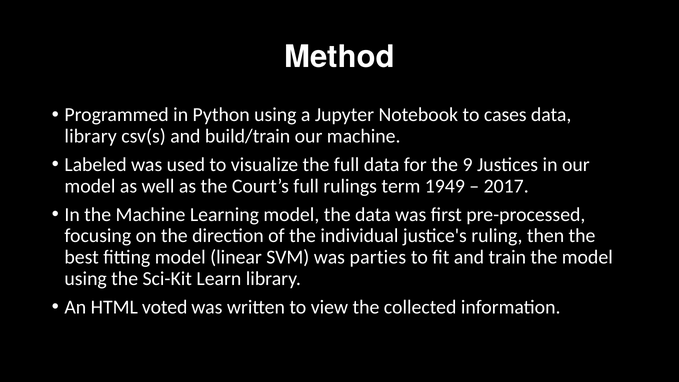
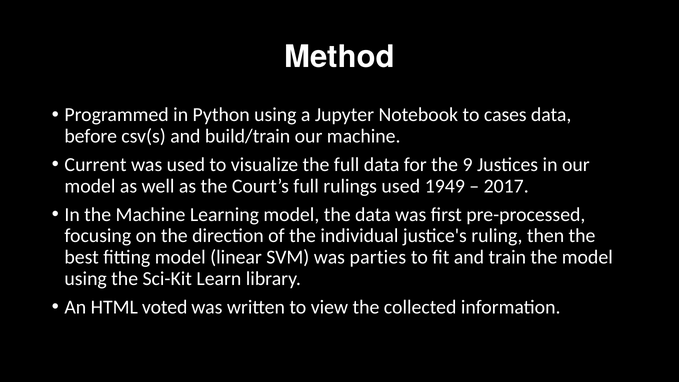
library at (91, 136): library -> before
Labeled: Labeled -> Current
rulings term: term -> used
